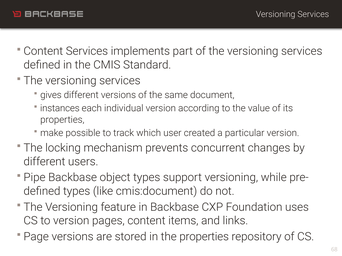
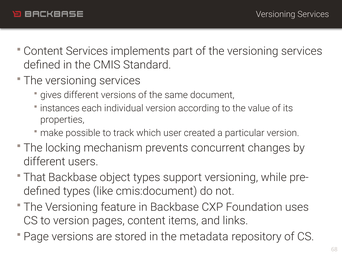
Pipe: Pipe -> That
the properties: properties -> metadata
